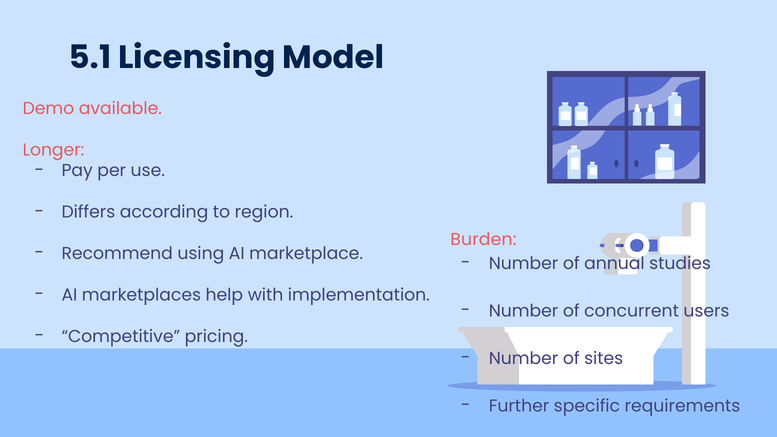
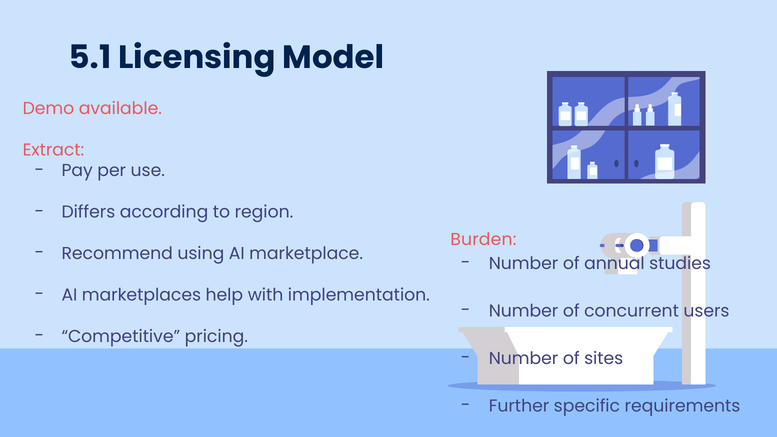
Longer: Longer -> Extract
